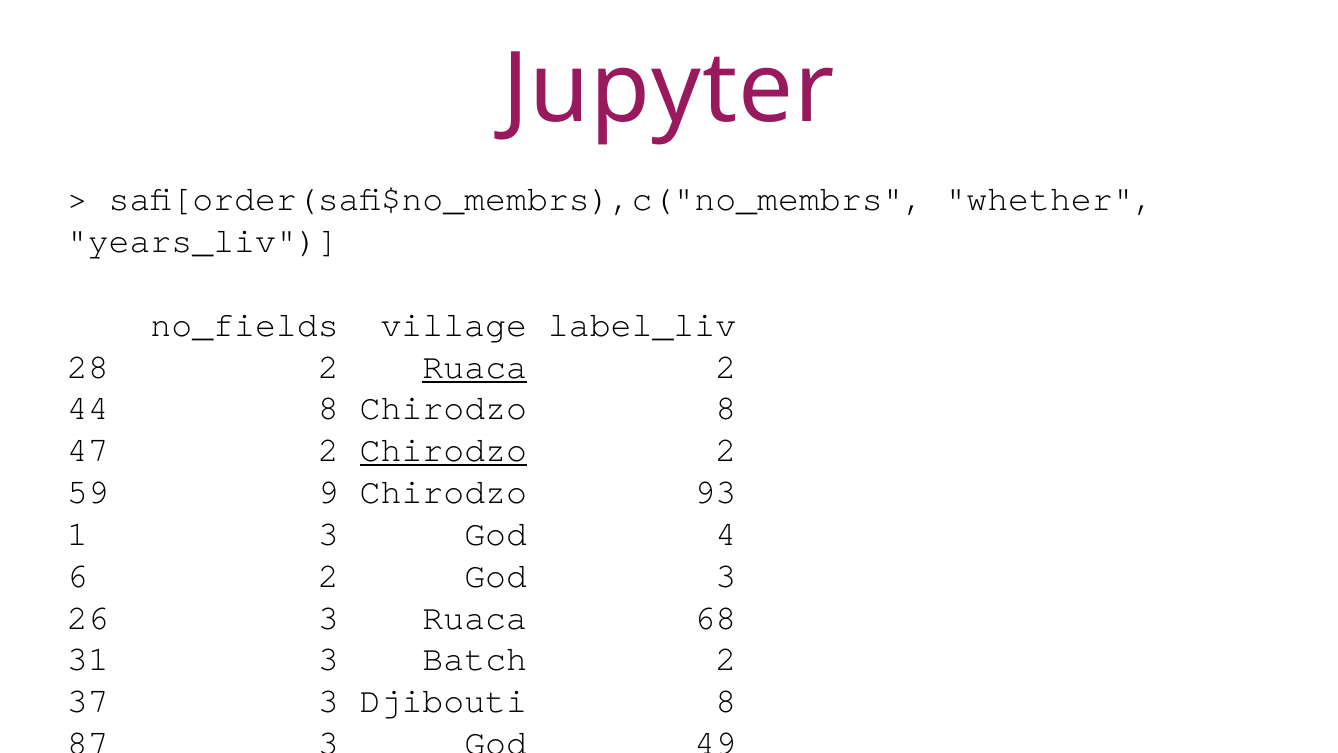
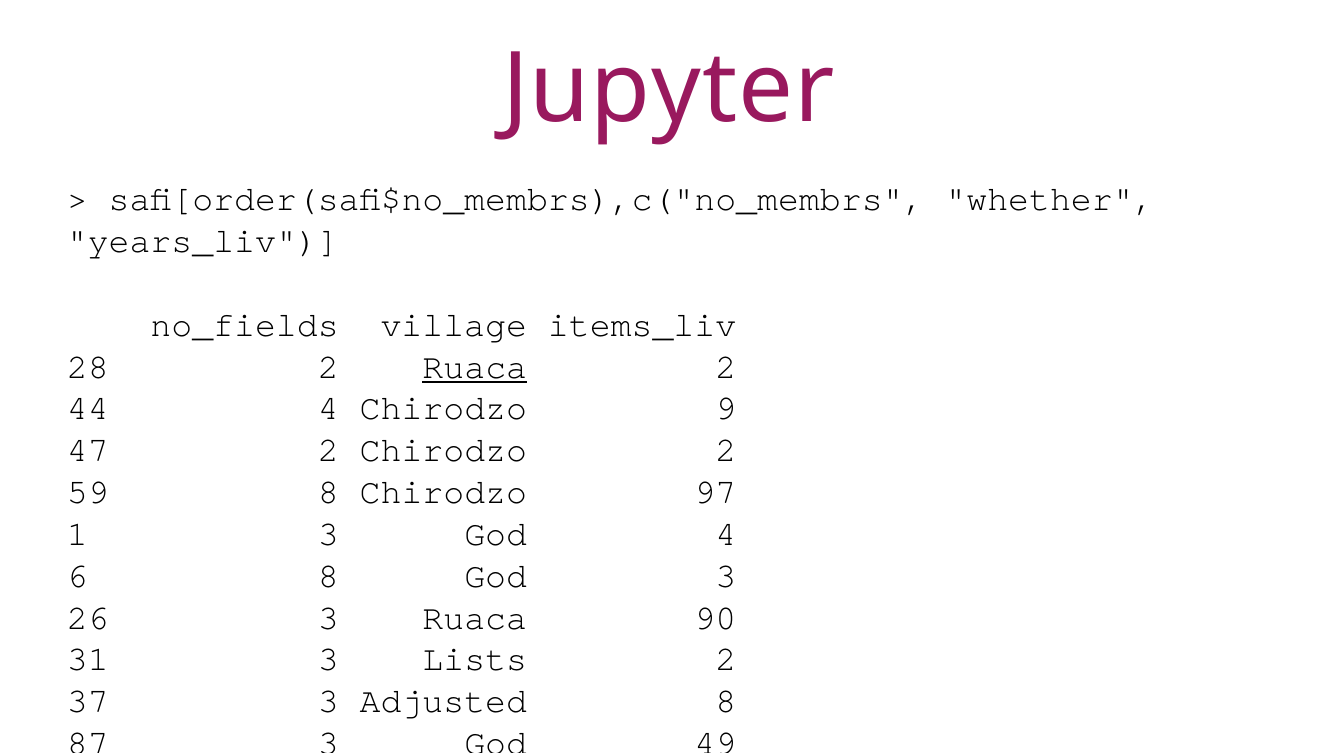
label_liv: label_liv -> items_liv
44 8: 8 -> 4
Chirodzo 8: 8 -> 9
Chirodzo at (443, 450) underline: present -> none
59 9: 9 -> 8
93: 93 -> 97
6 2: 2 -> 8
68: 68 -> 90
Batch: Batch -> Lists
Djibouti: Djibouti -> Adjusted
